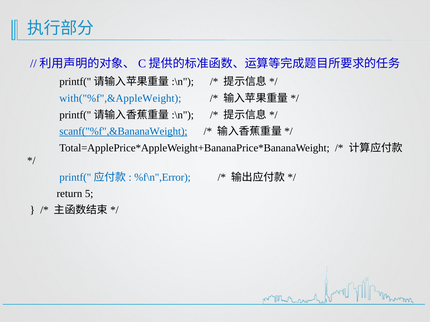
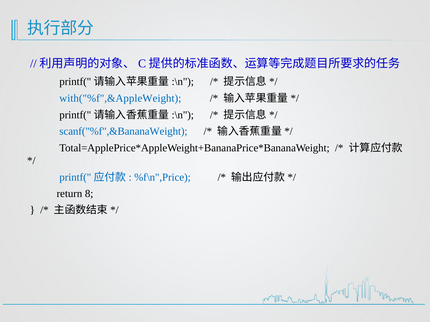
scanf("%f",&BananaWeight underline: present -> none
%f\n",Error: %f\n",Error -> %f\n",Price
5: 5 -> 8
